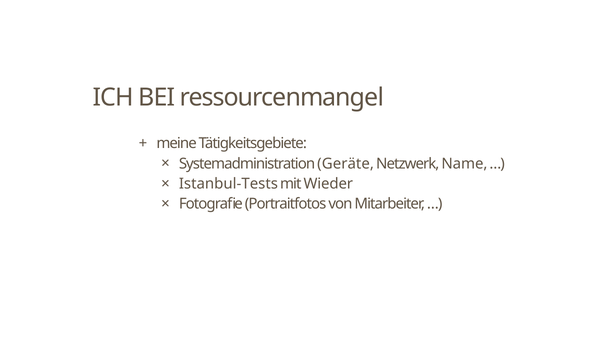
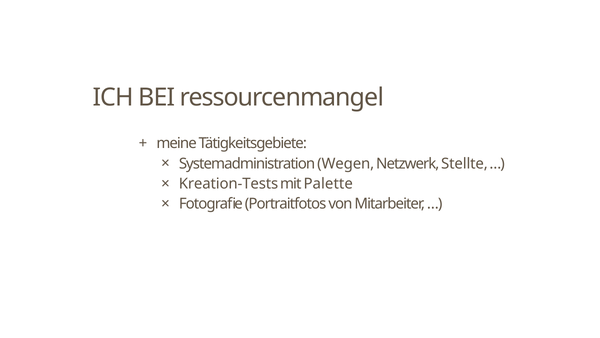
Geräte: Geräte -> Wegen
Name: Name -> Stellte
Istanbul-Tests: Istanbul-Tests -> Kreation-Tests
Wieder: Wieder -> Palette
